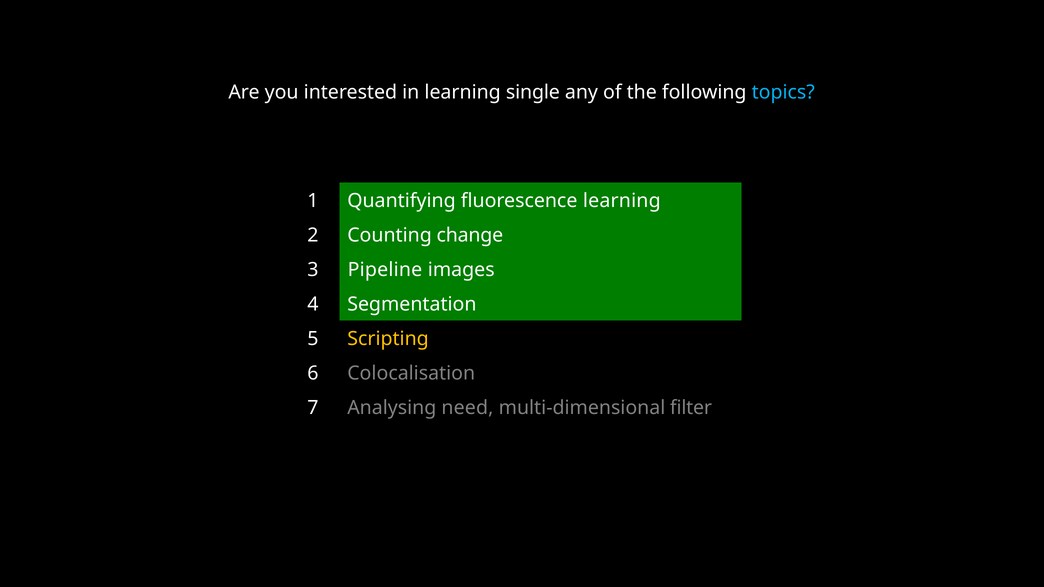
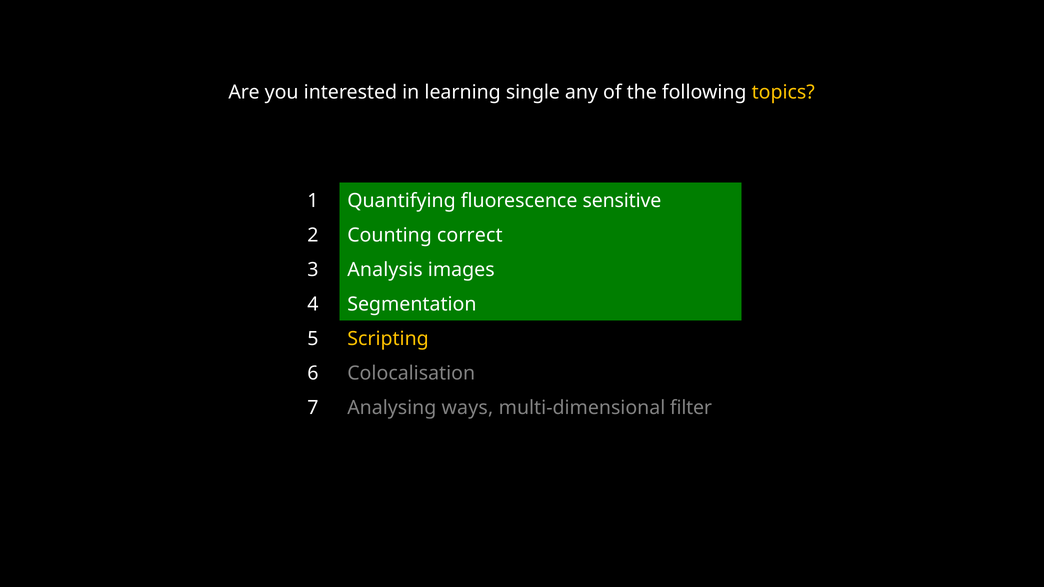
topics colour: light blue -> yellow
fluorescence learning: learning -> sensitive
change: change -> correct
Pipeline: Pipeline -> Analysis
need: need -> ways
